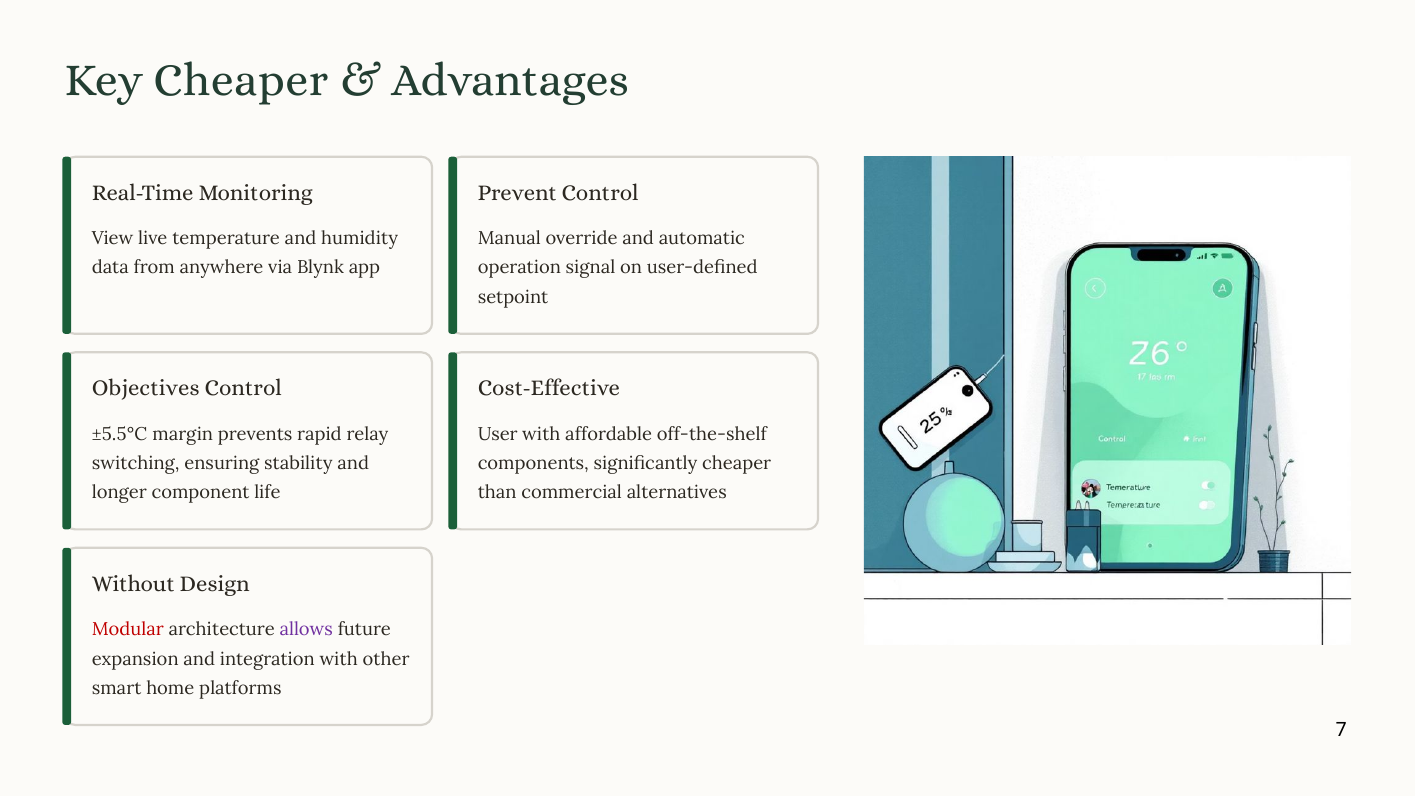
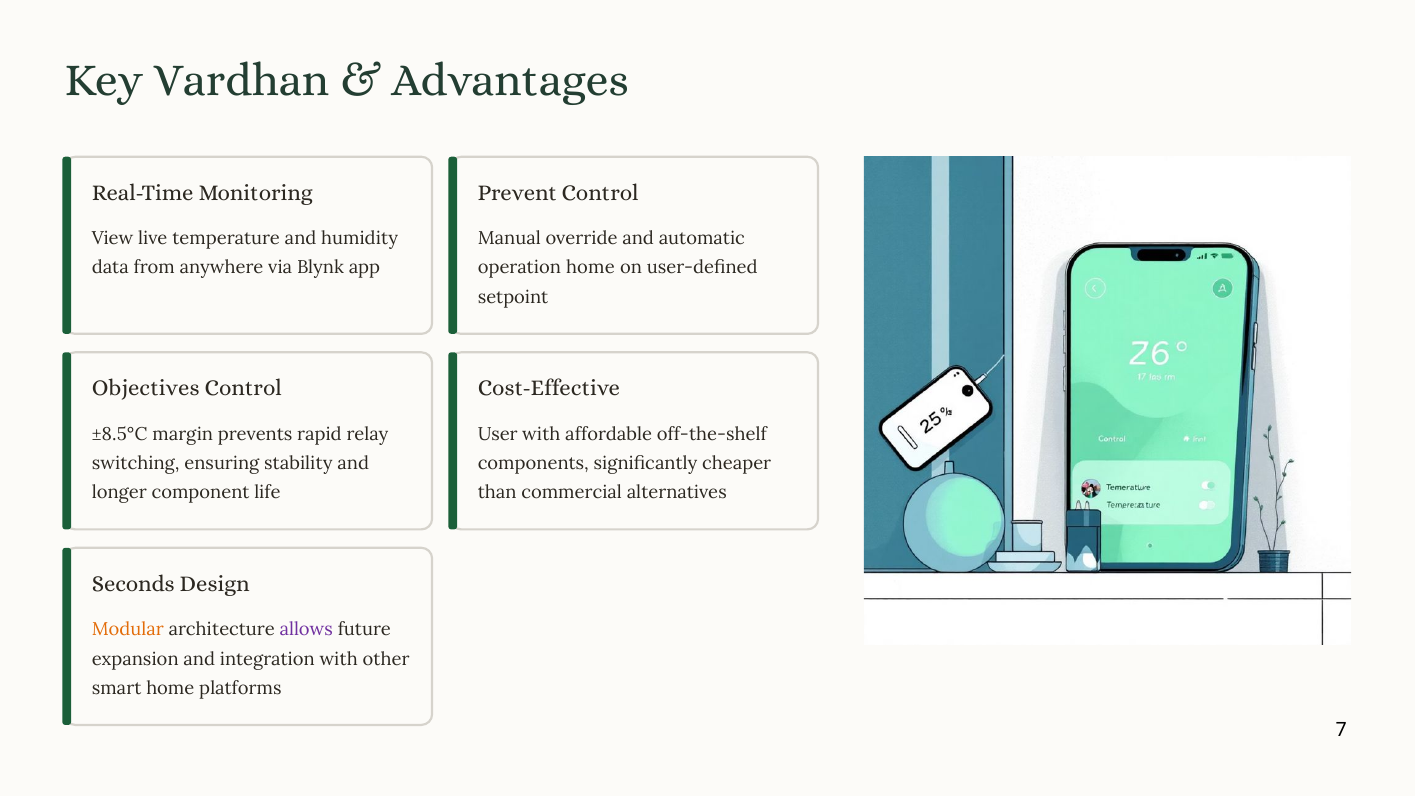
Key Cheaper: Cheaper -> Vardhan
operation signal: signal -> home
±5.5°C: ±5.5°C -> ±8.5°C
Without: Without -> Seconds
Modular colour: red -> orange
